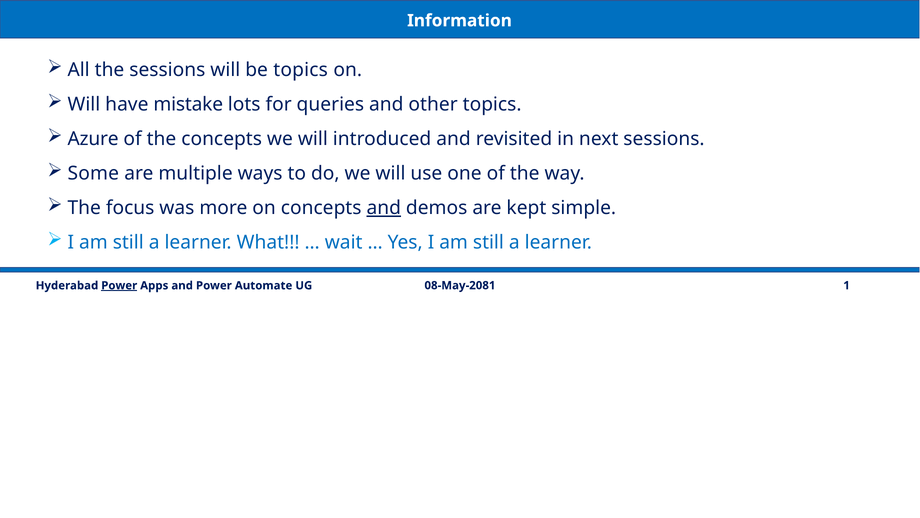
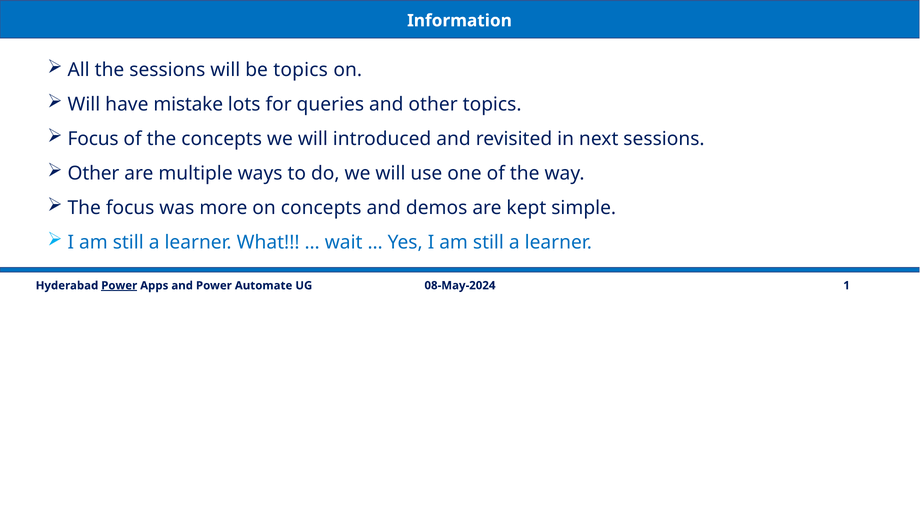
Azure at (93, 139): Azure -> Focus
Some at (93, 173): Some -> Other
and at (384, 208) underline: present -> none
08-May-2081: 08-May-2081 -> 08-May-2024
